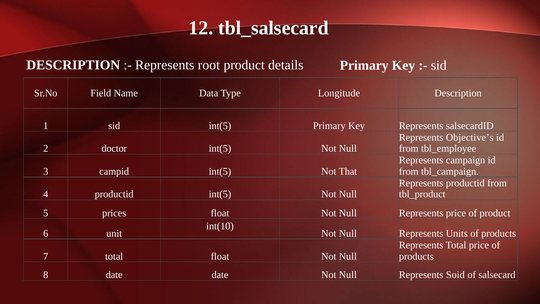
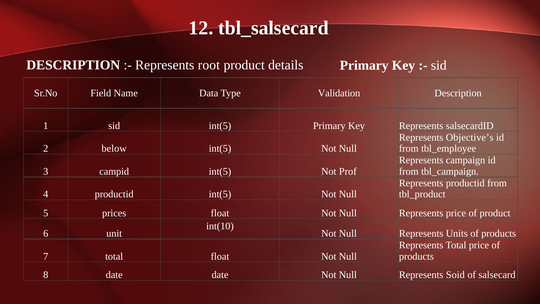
Longitude: Longitude -> Validation
doctor: doctor -> below
That: That -> Prof
